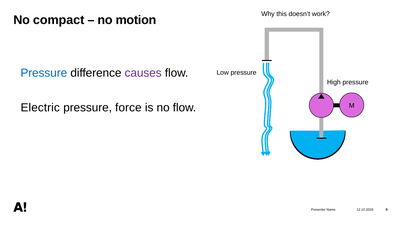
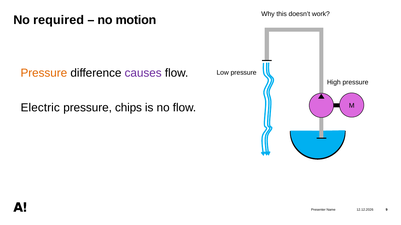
compact: compact -> required
Pressure at (44, 73) colour: blue -> orange
force: force -> chips
